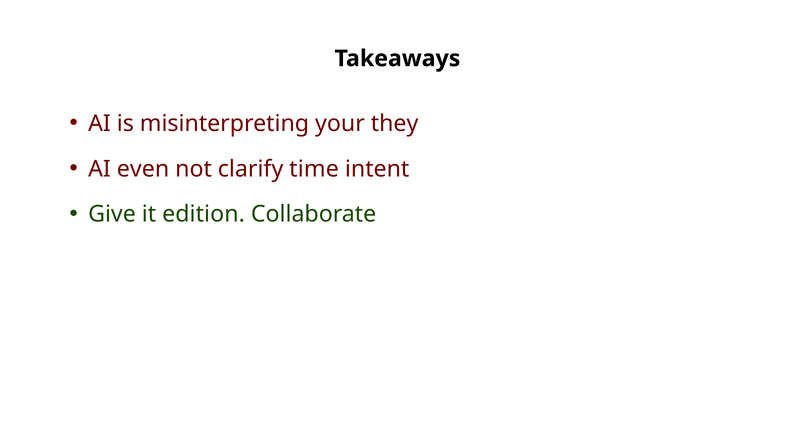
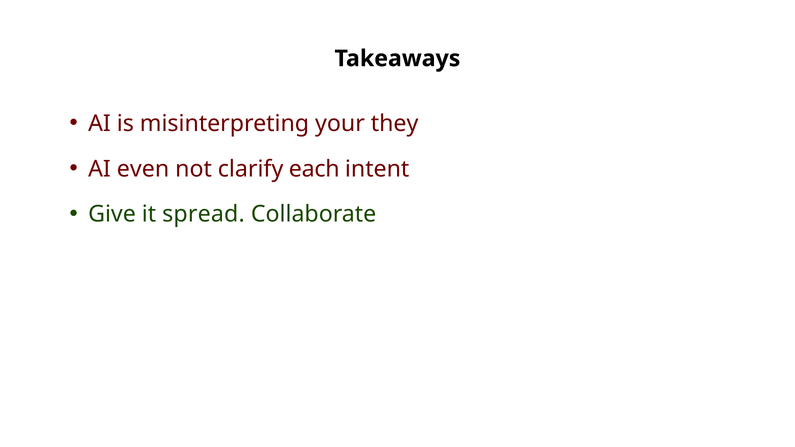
time: time -> each
edition: edition -> spread
